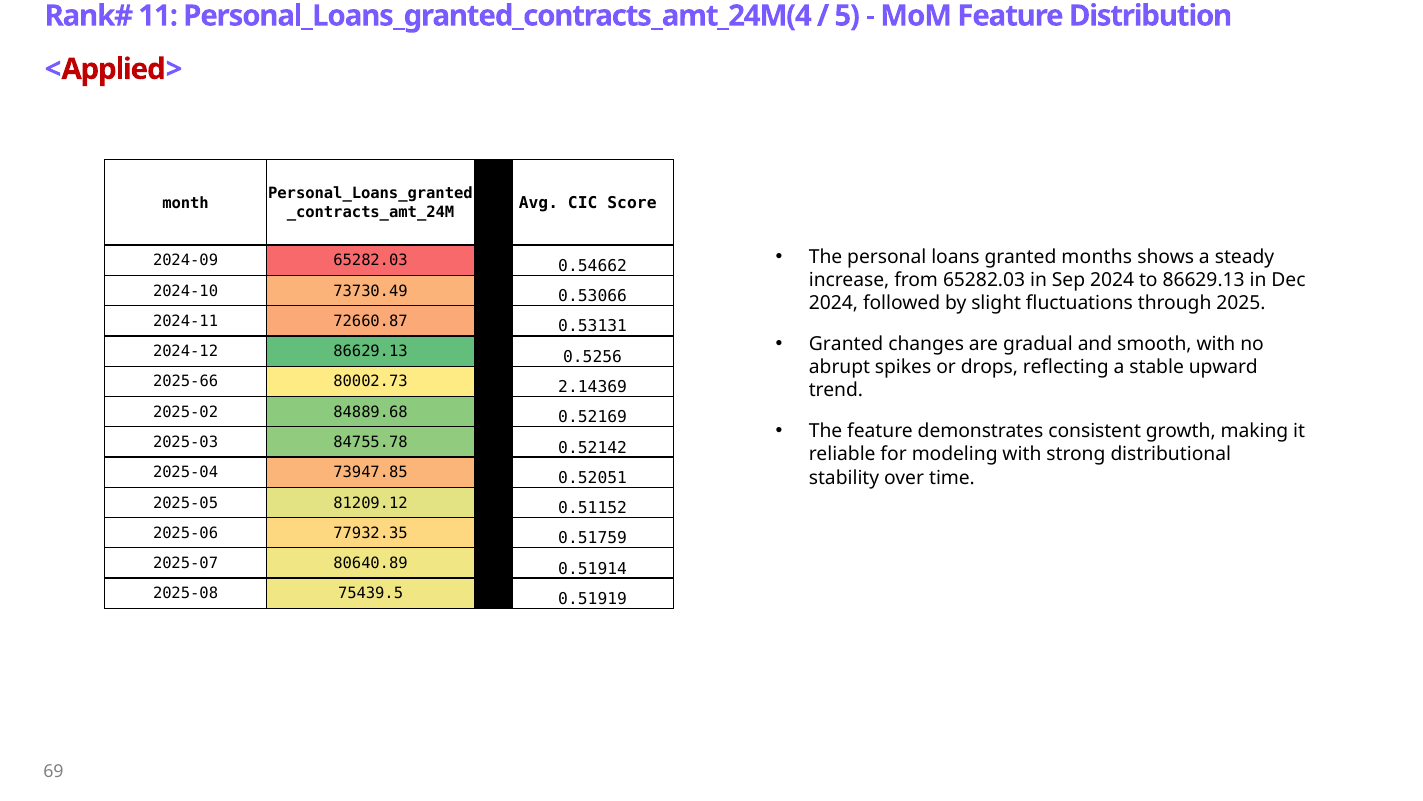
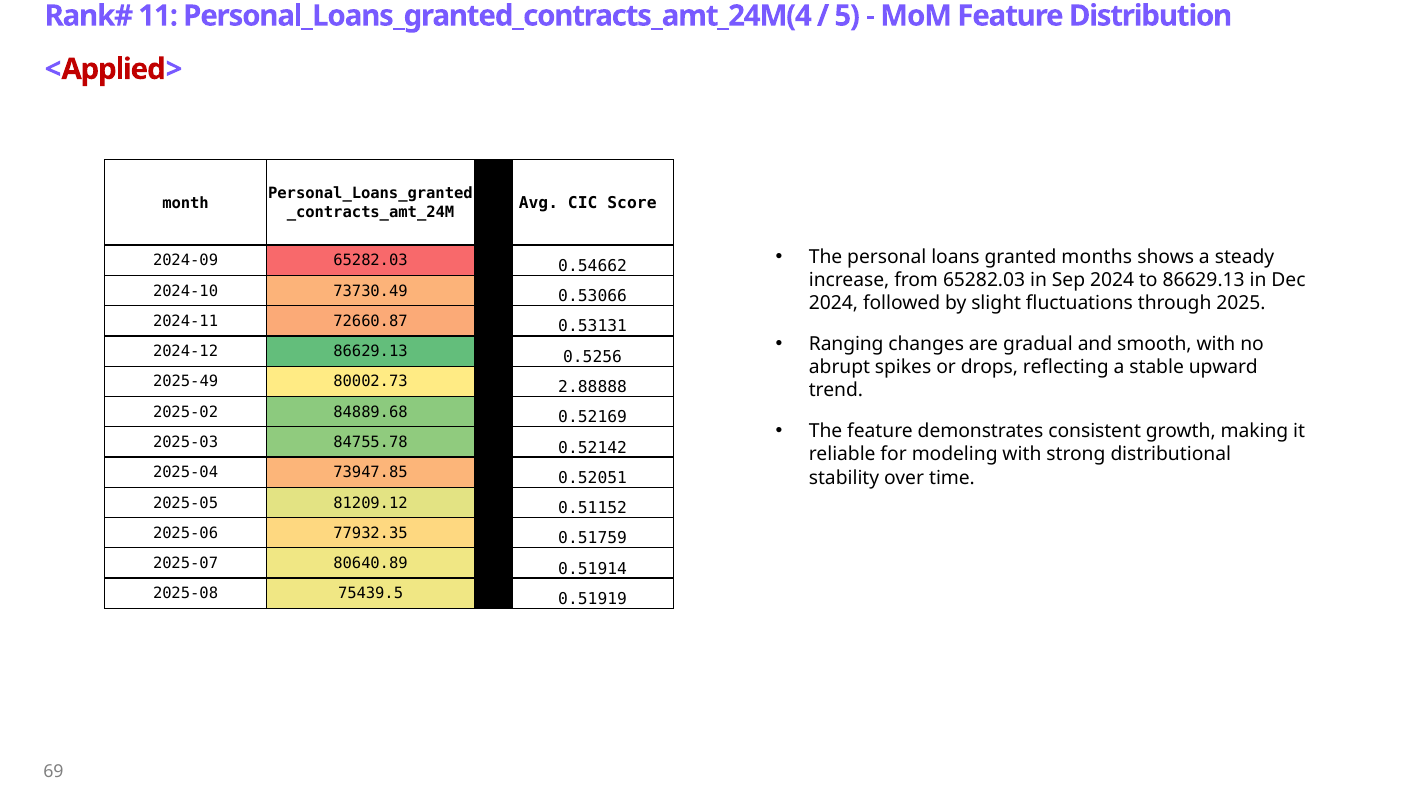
Granted at (846, 344): Granted -> Ranging
2025-66: 2025-66 -> 2025-49
2.14369: 2.14369 -> 2.88888
